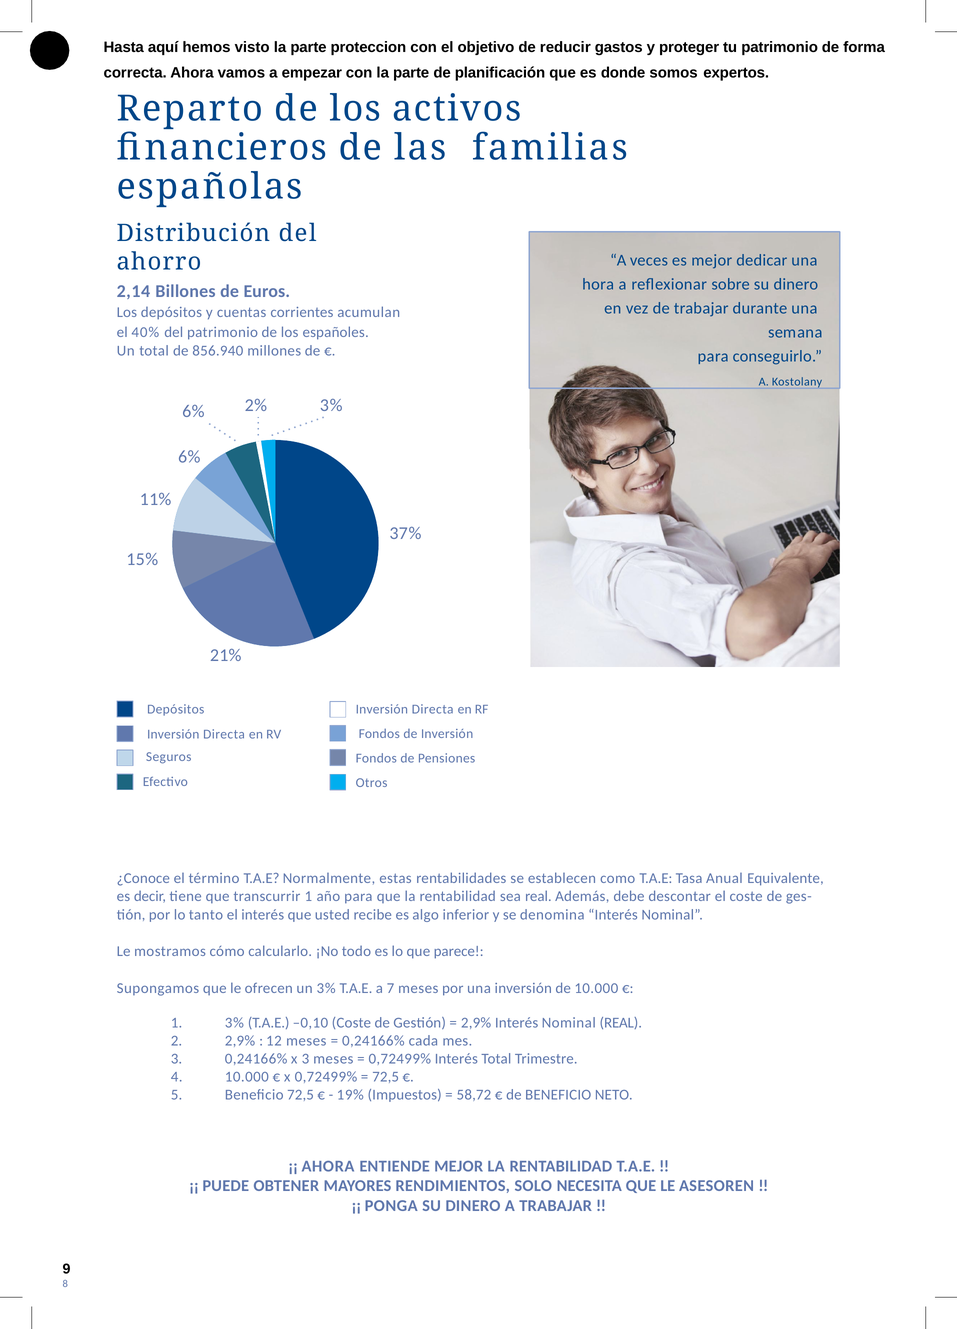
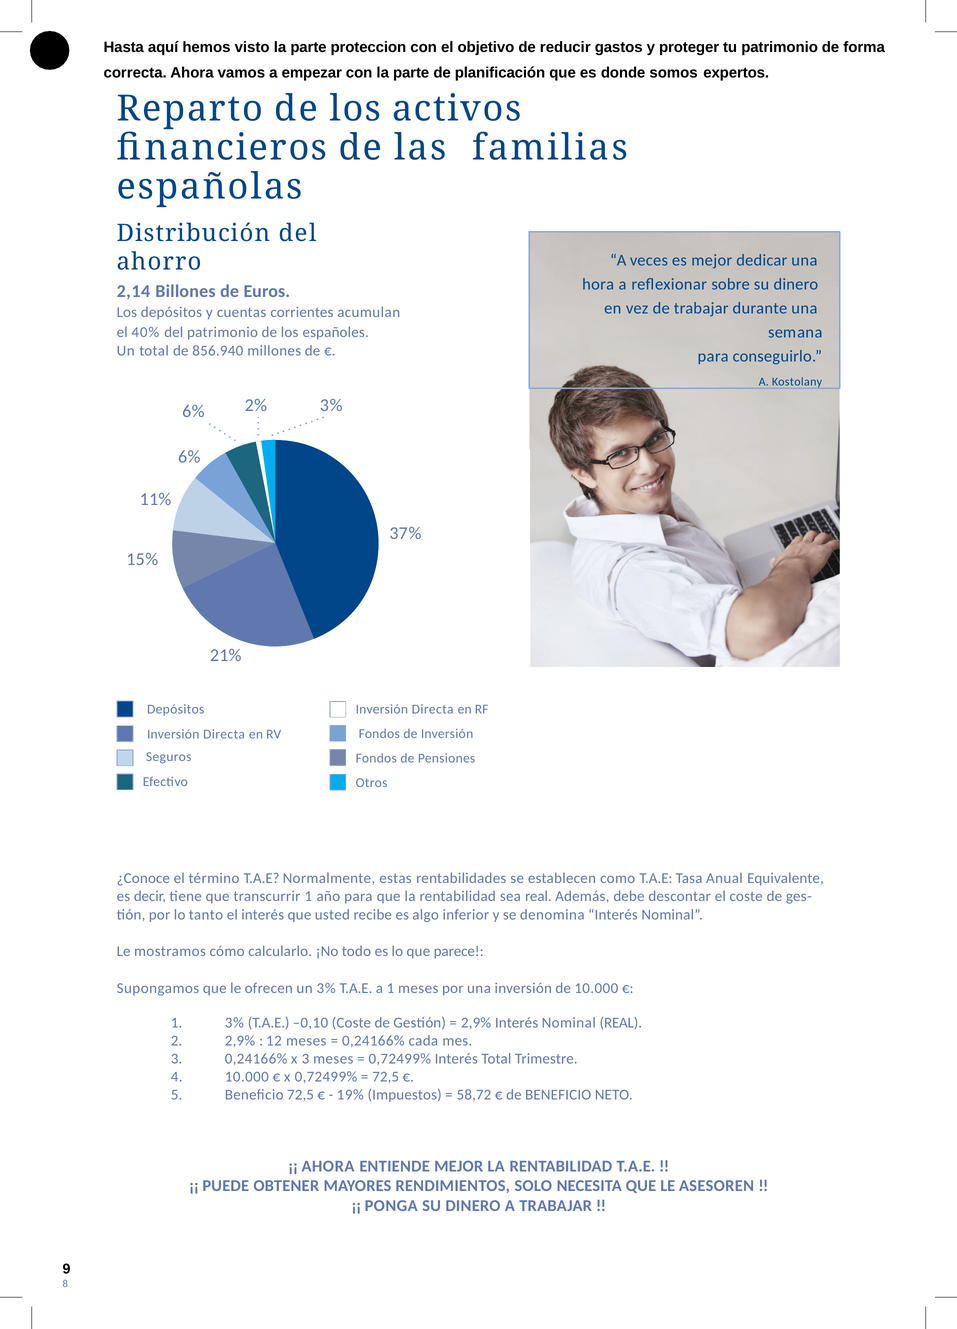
a 7: 7 -> 1
